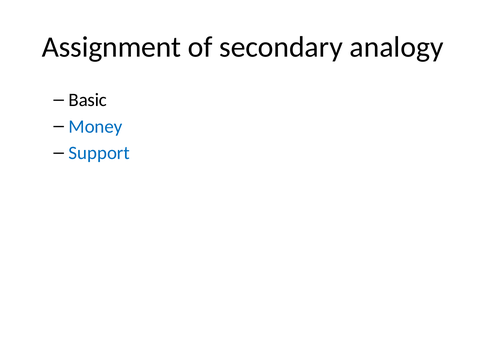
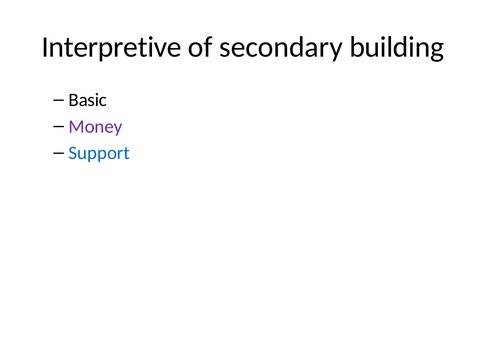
Assignment: Assignment -> Interpretive
analogy: analogy -> building
Money colour: blue -> purple
